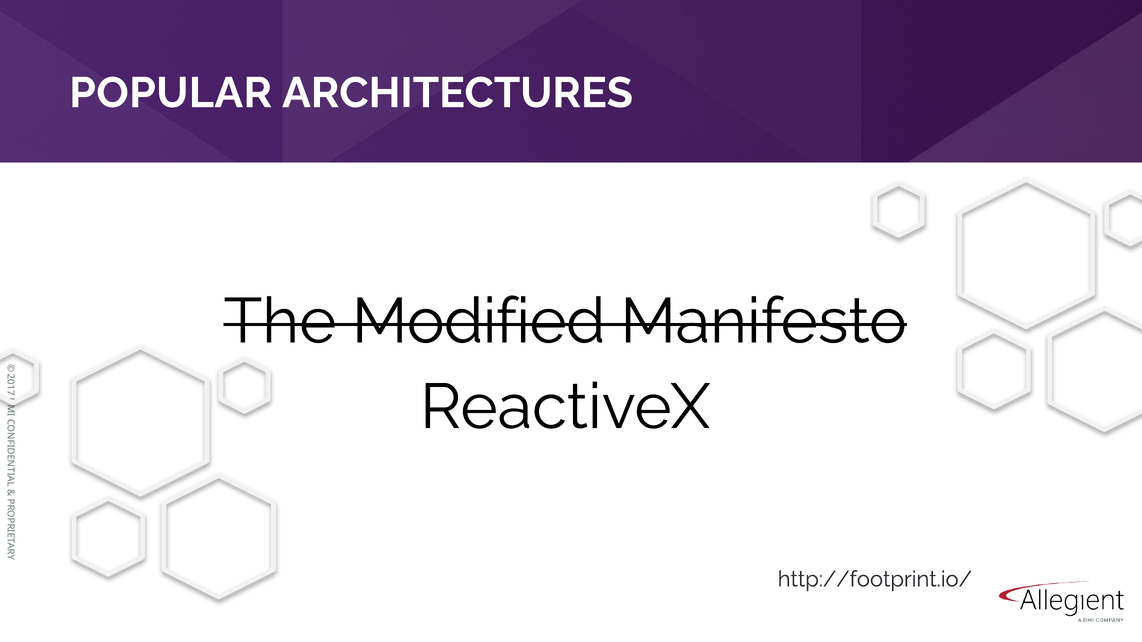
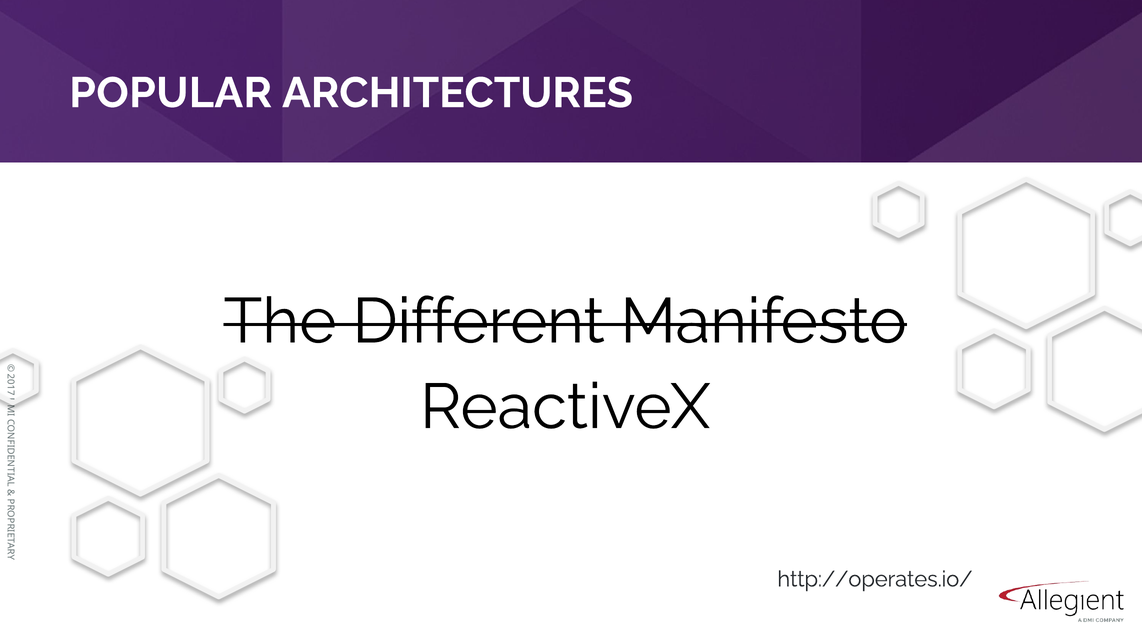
Modified: Modified -> Different
http://footprint.io/: http://footprint.io/ -> http://operates.io/
